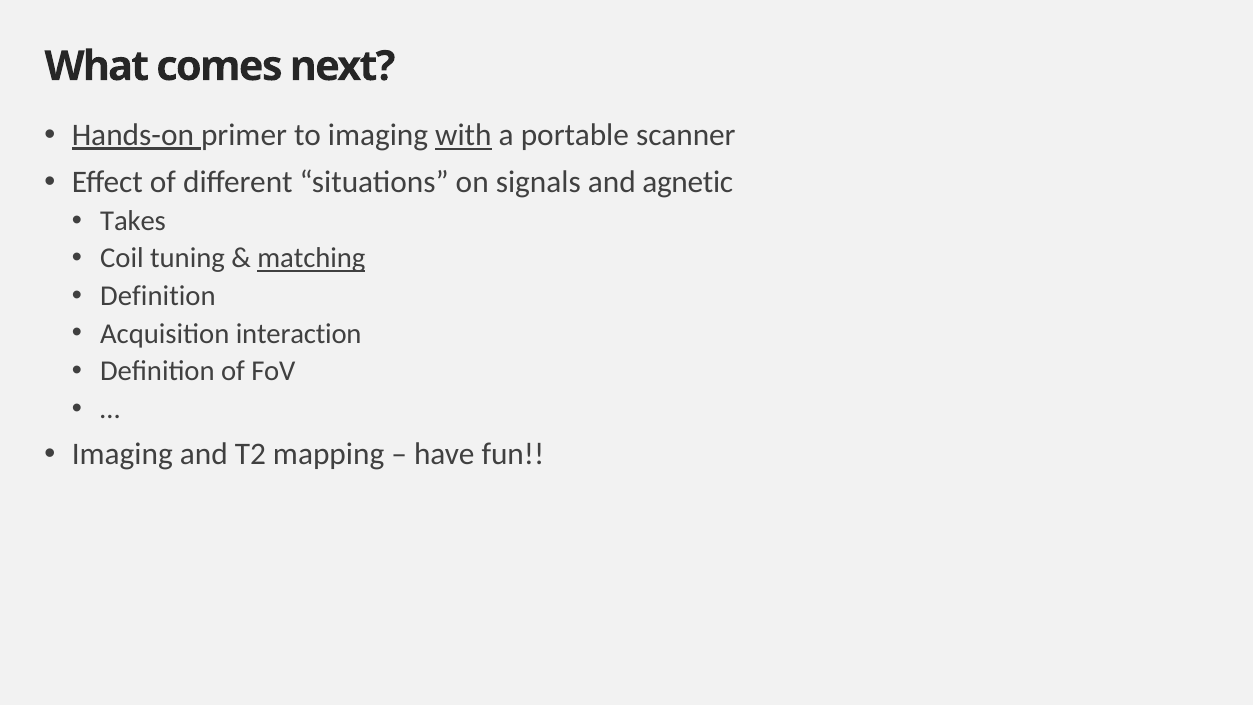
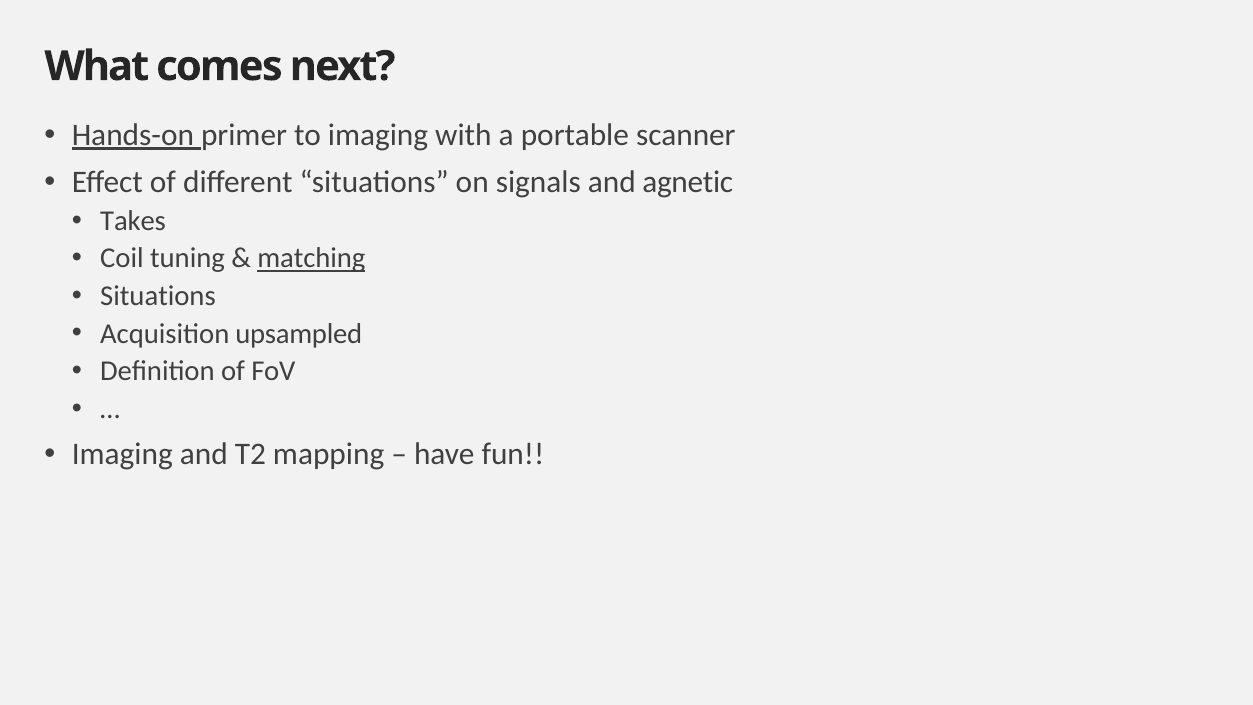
with underline: present -> none
Definition at (158, 296): Definition -> Situations
interaction: interaction -> upsampled
